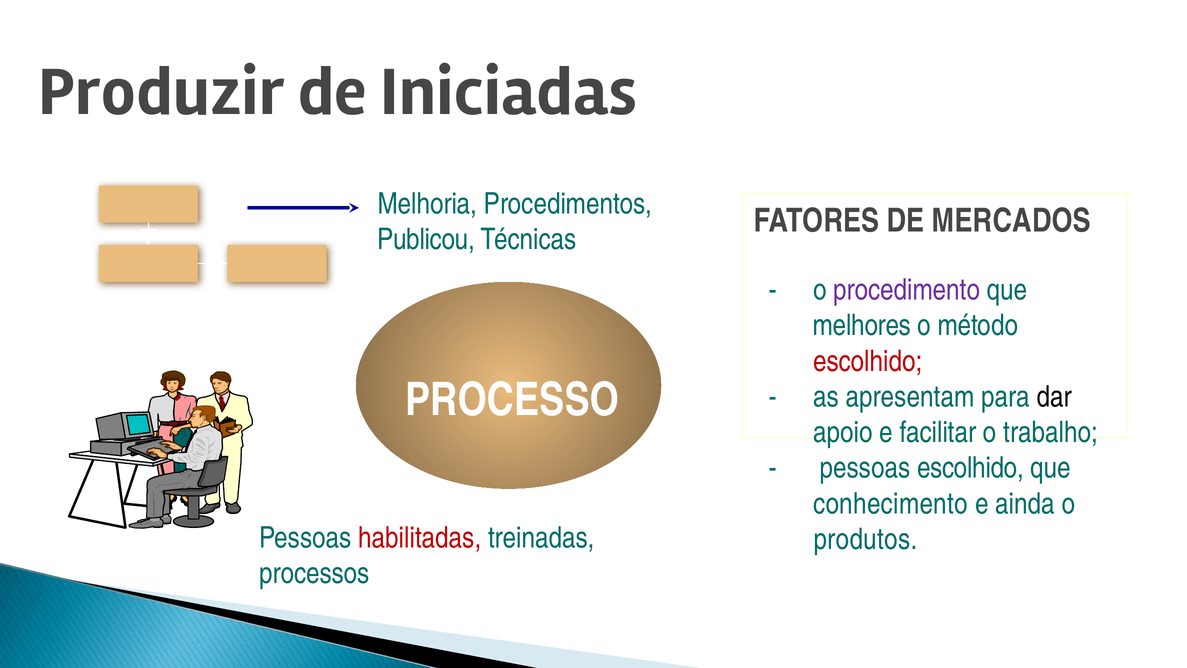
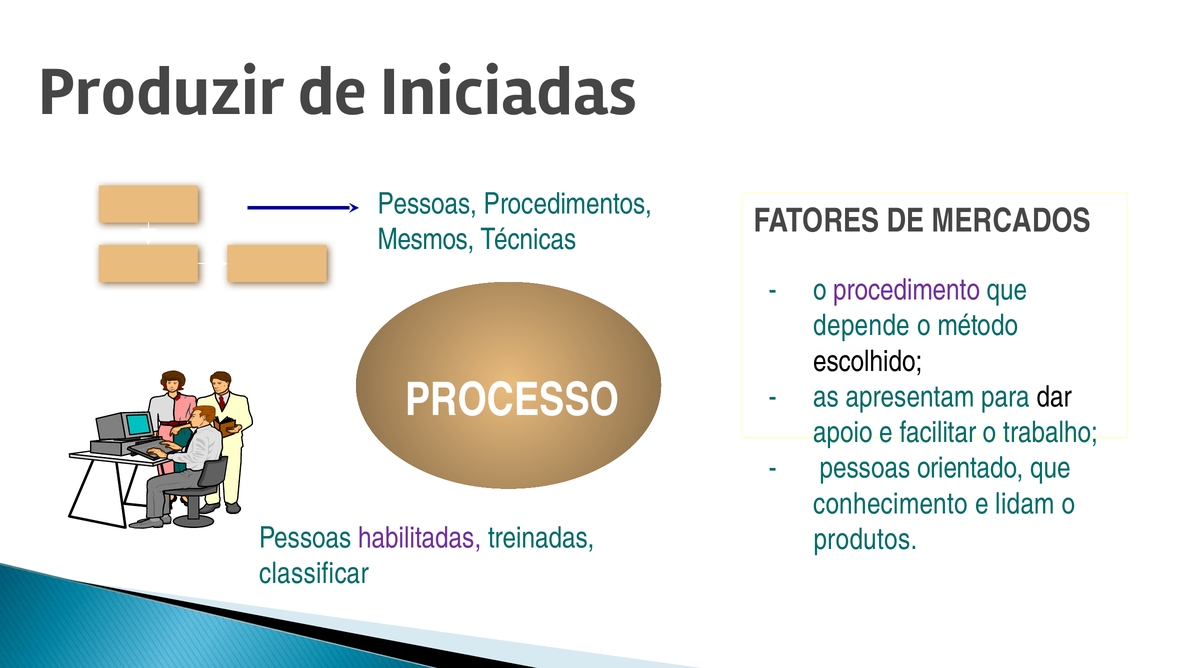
Melhoria at (427, 204): Melhoria -> Pessoas
Publicou: Publicou -> Mesmos
melhores: melhores -> depende
escolhido at (868, 361) colour: red -> black
pessoas escolhido: escolhido -> orientado
ainda: ainda -> lidam
habilitadas colour: red -> purple
processos: processos -> classificar
